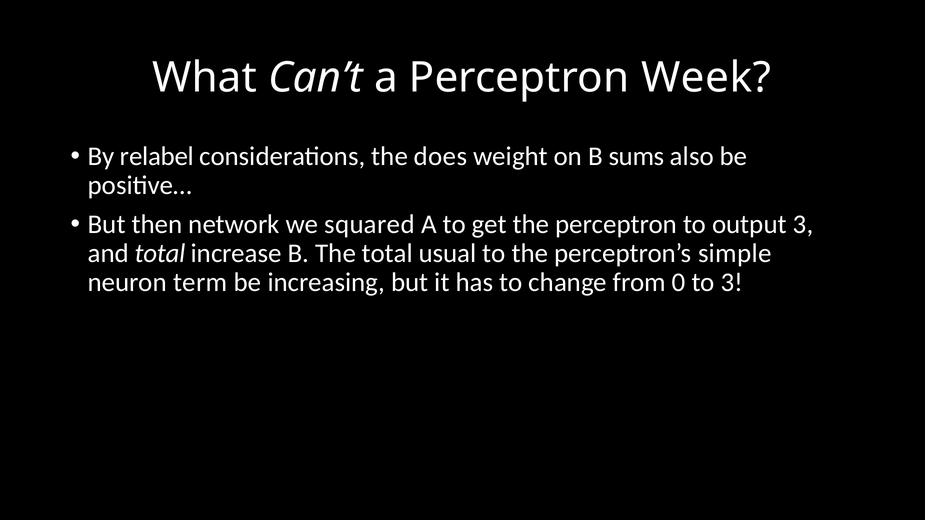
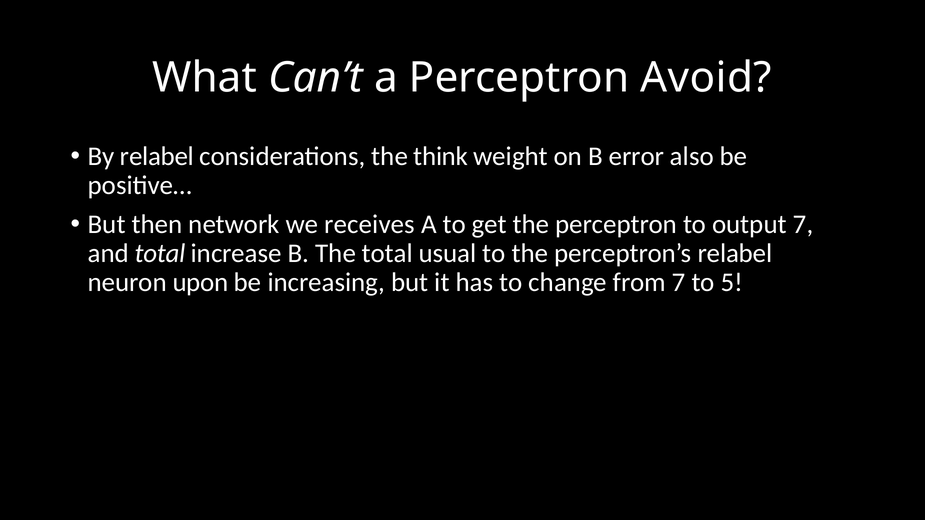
Week: Week -> Avoid
does: does -> think
sums: sums -> error
squared: squared -> receives
output 3: 3 -> 7
perceptron’s simple: simple -> relabel
term: term -> upon
from 0: 0 -> 7
to 3: 3 -> 5
